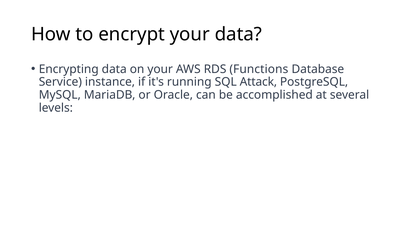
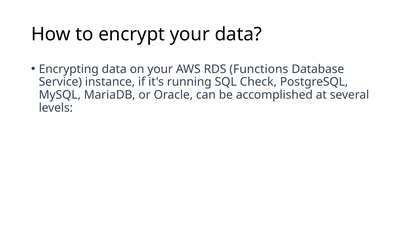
Attack: Attack -> Check
